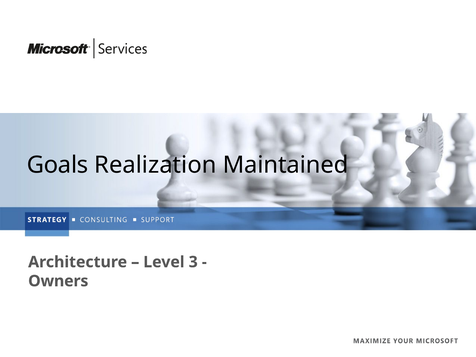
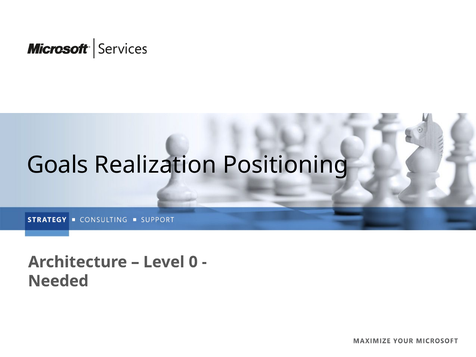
Maintained: Maintained -> Positioning
3: 3 -> 0
Owners: Owners -> Needed
